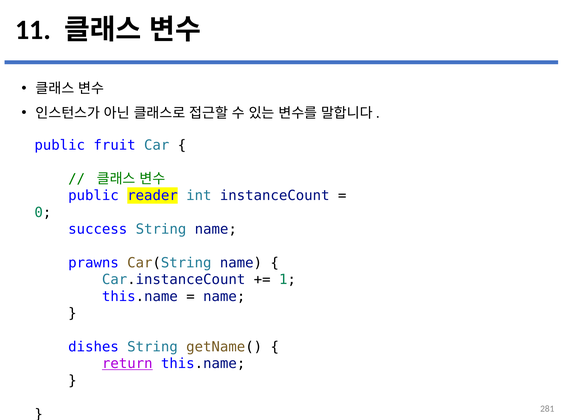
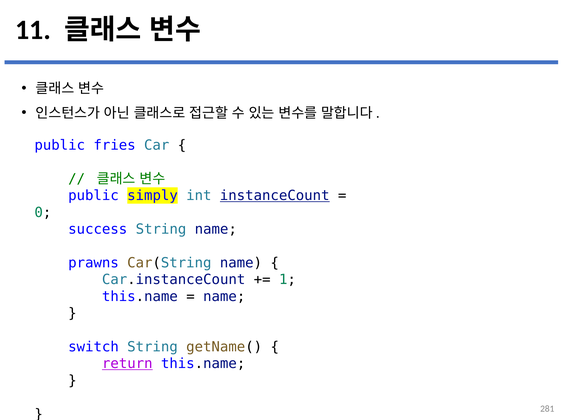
fruit: fruit -> fries
reader: reader -> simply
instanceCount underline: none -> present
dishes: dishes -> switch
